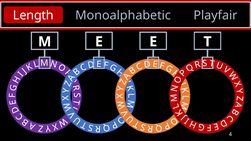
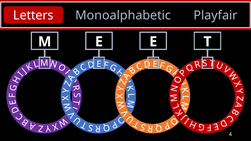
Length: Length -> Letters
